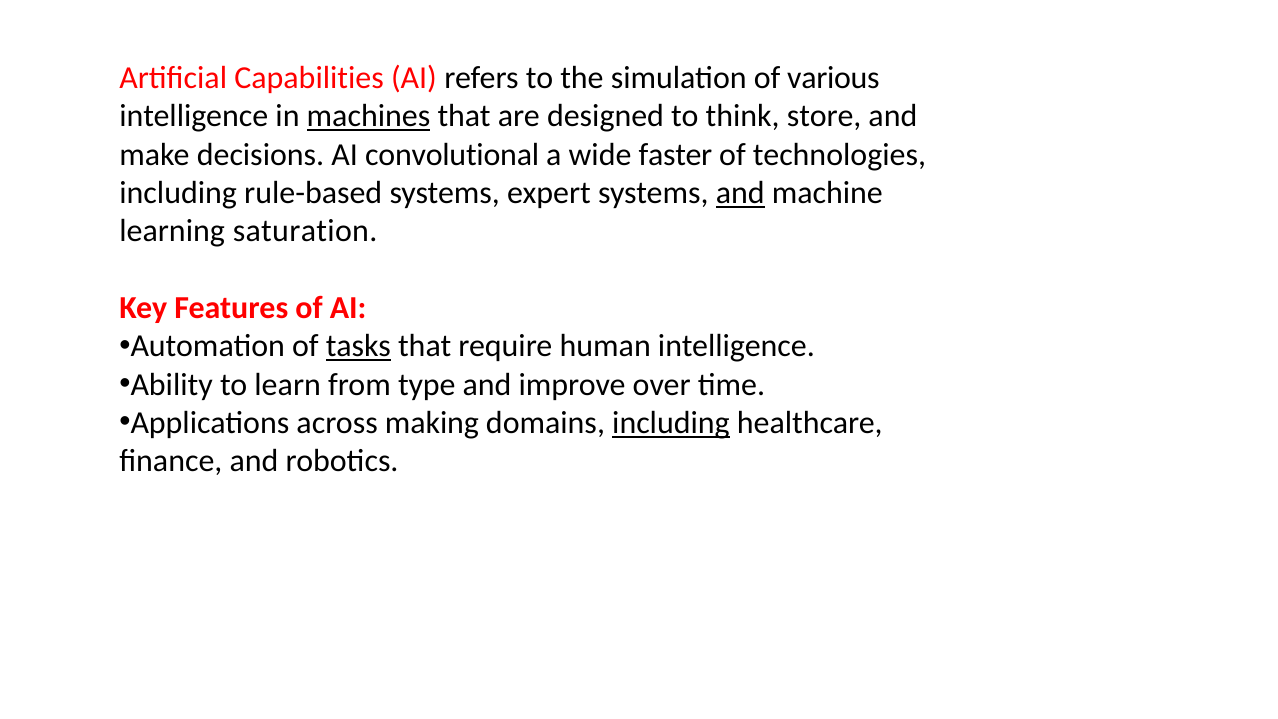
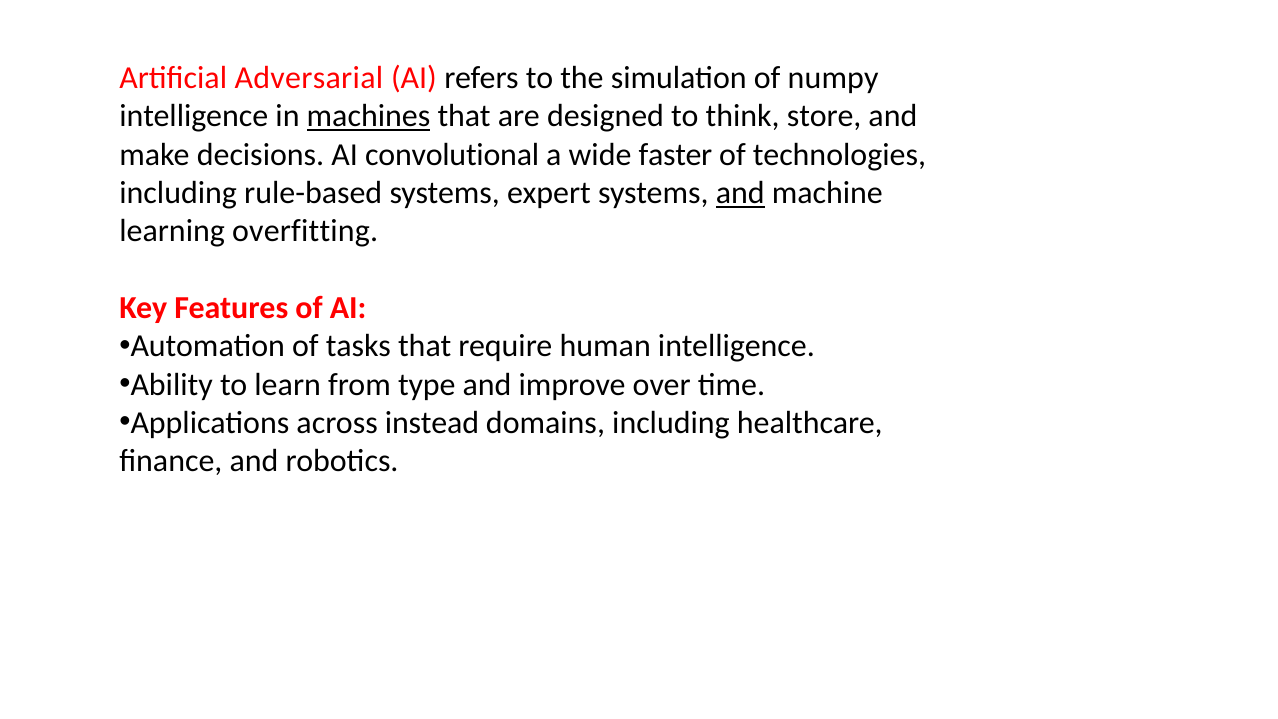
Capabilities: Capabilities -> Adversarial
various: various -> numpy
saturation: saturation -> overfitting
tasks underline: present -> none
making: making -> instead
including at (671, 423) underline: present -> none
